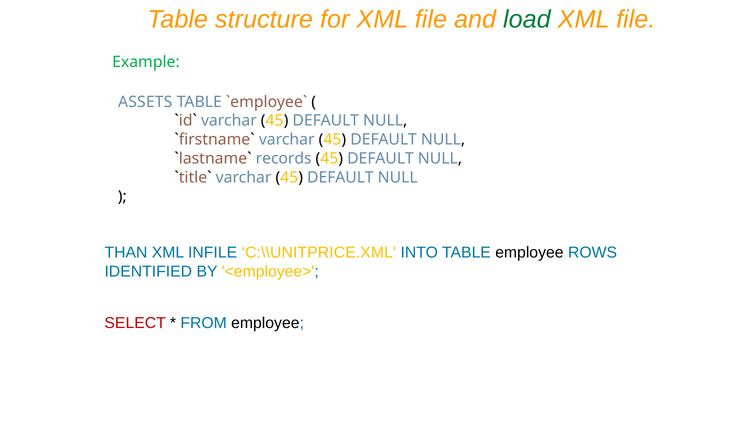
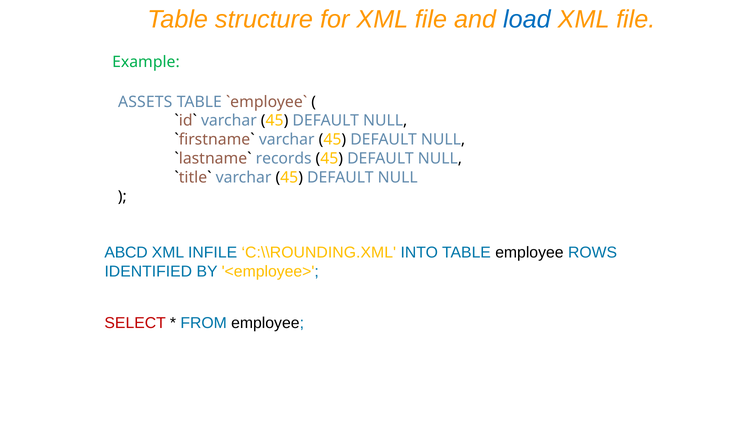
load colour: green -> blue
THAN: THAN -> ABCD
C:\\UNITPRICE.XML: C:\\UNITPRICE.XML -> C:\\ROUNDING.XML
